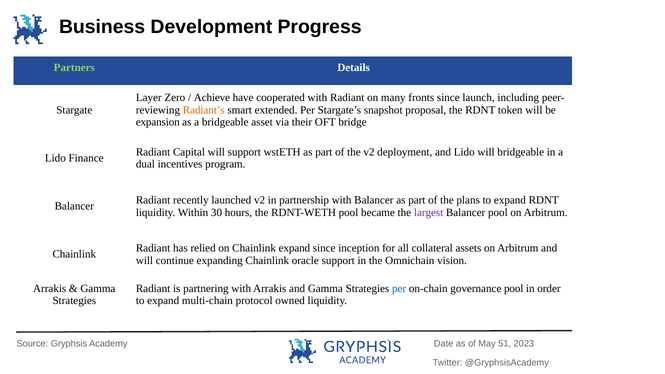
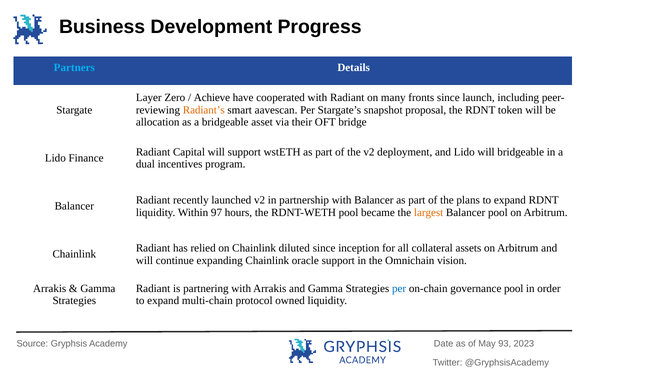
Partners colour: light green -> light blue
extended: extended -> aavescan
expansion: expansion -> allocation
30: 30 -> 97
largest colour: purple -> orange
Chainlink expand: expand -> diluted
51: 51 -> 93
